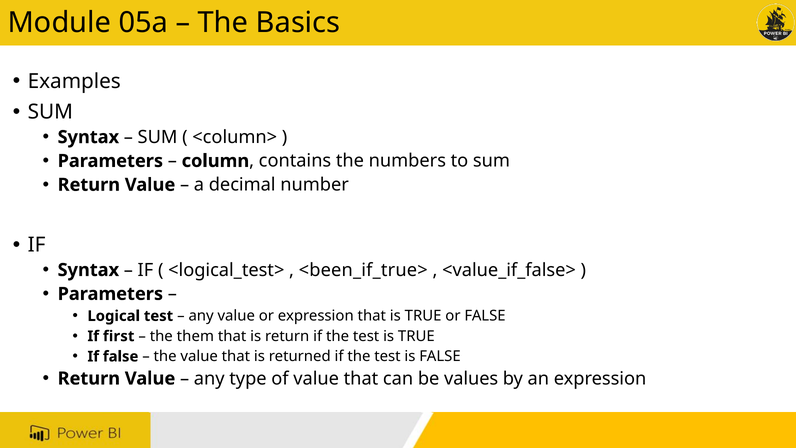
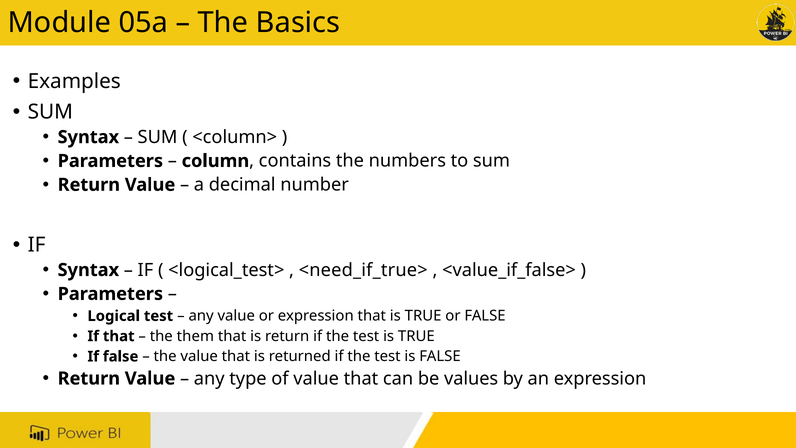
<been_if_true>: <been_if_true> -> <need_if_true>
If first: first -> that
